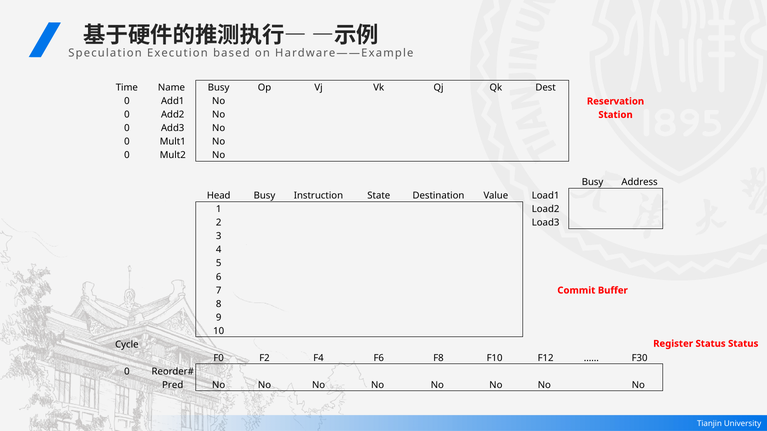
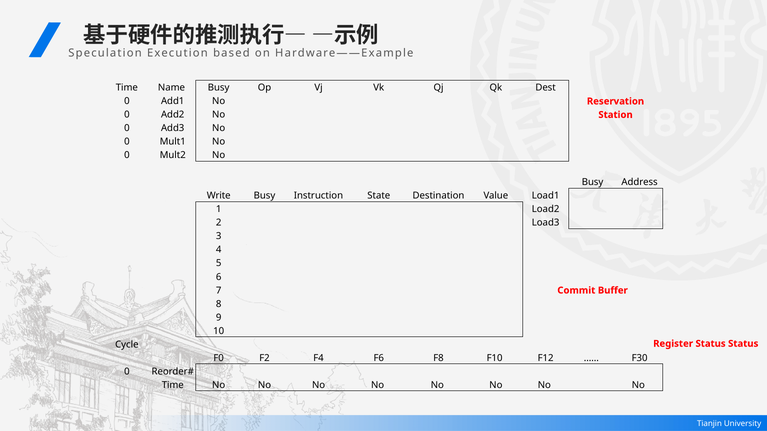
Head: Head -> Write
Pred at (173, 385): Pred -> Time
